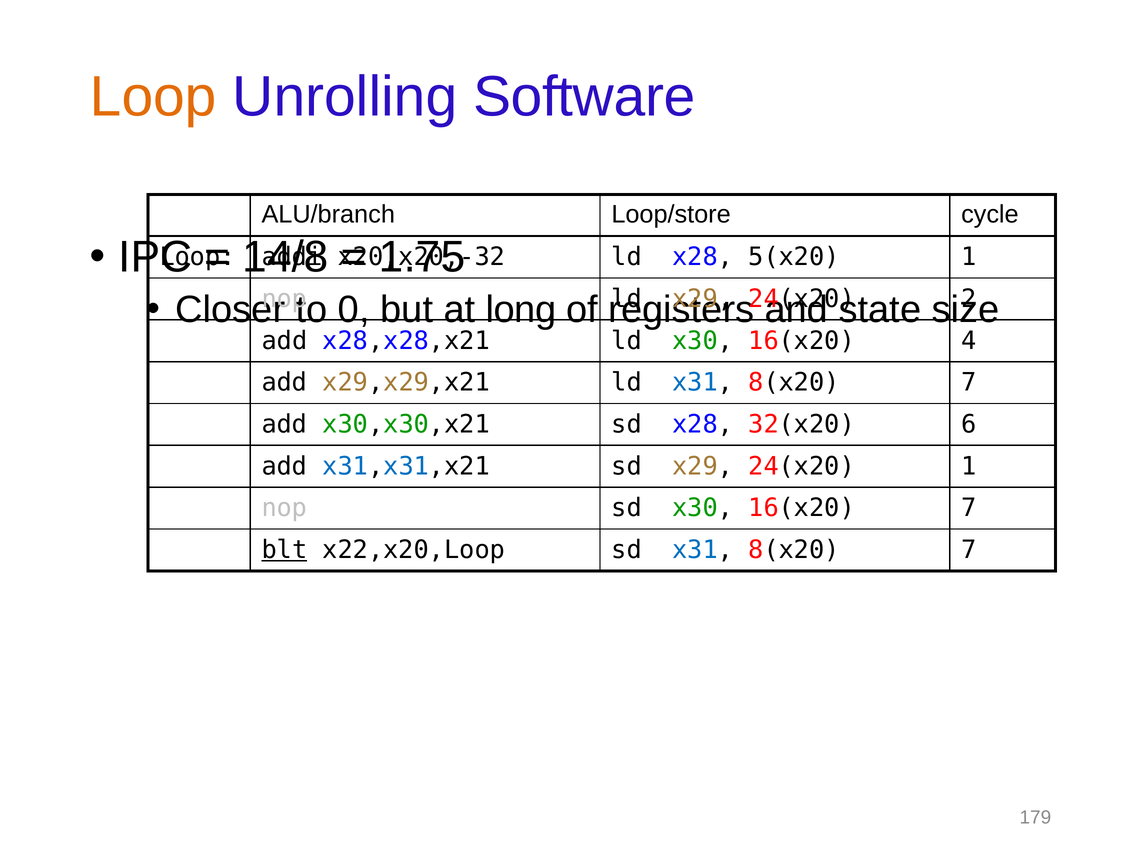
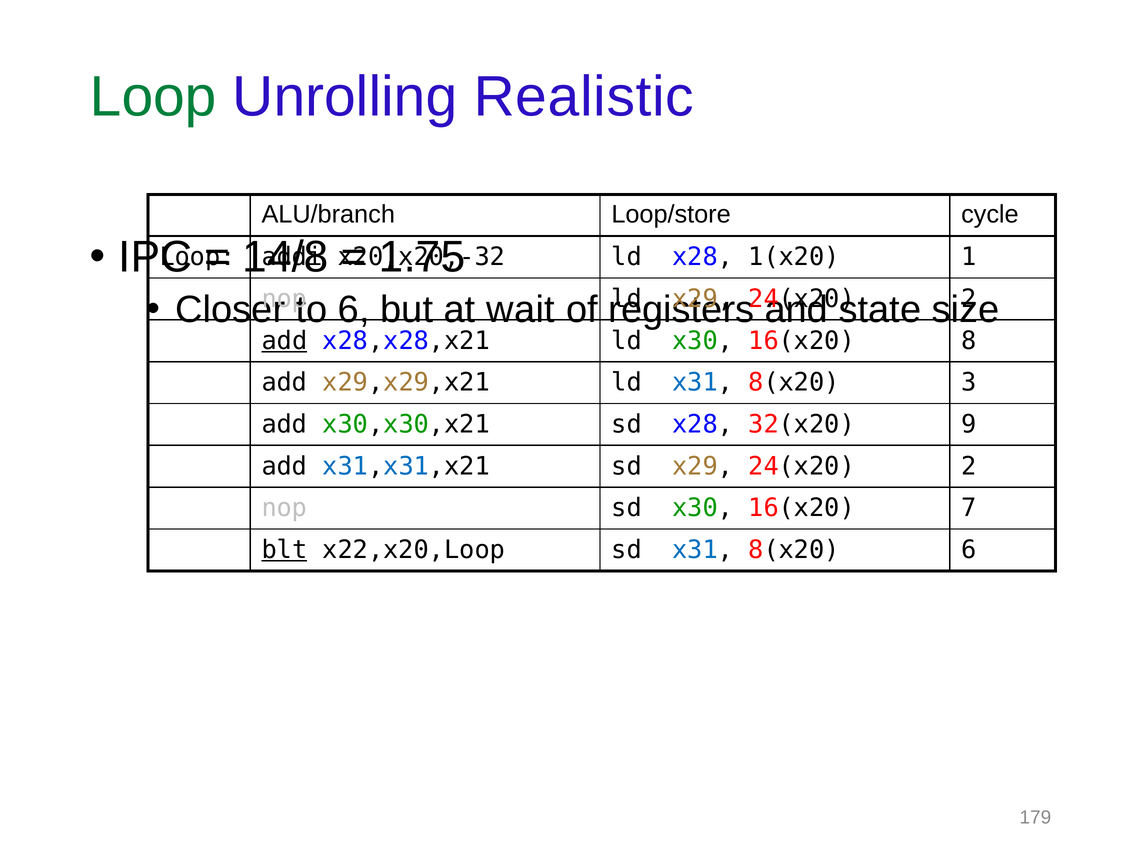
Loop at (153, 97) colour: orange -> green
Software: Software -> Realistic
5(x20: 5(x20 -> 1(x20
to 0: 0 -> 6
long: long -> wait
add at (284, 341) underline: none -> present
4: 4 -> 8
ld x31 8(x20 7: 7 -> 3
6: 6 -> 9
sd x29 24(x20 1: 1 -> 2
sd x31 8(x20 7: 7 -> 6
